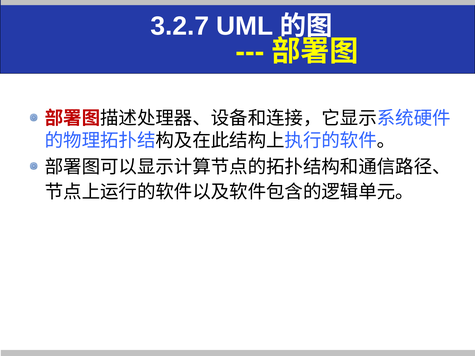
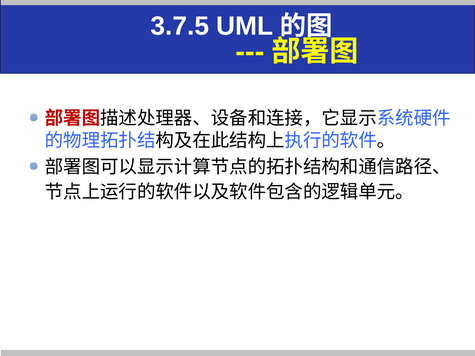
3.2.7: 3.2.7 -> 3.7.5
